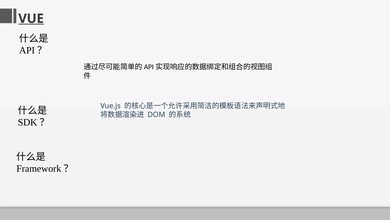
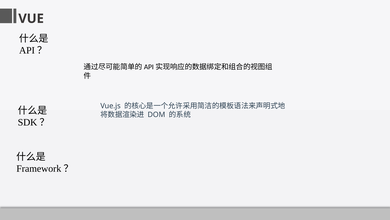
VUE underline: present -> none
